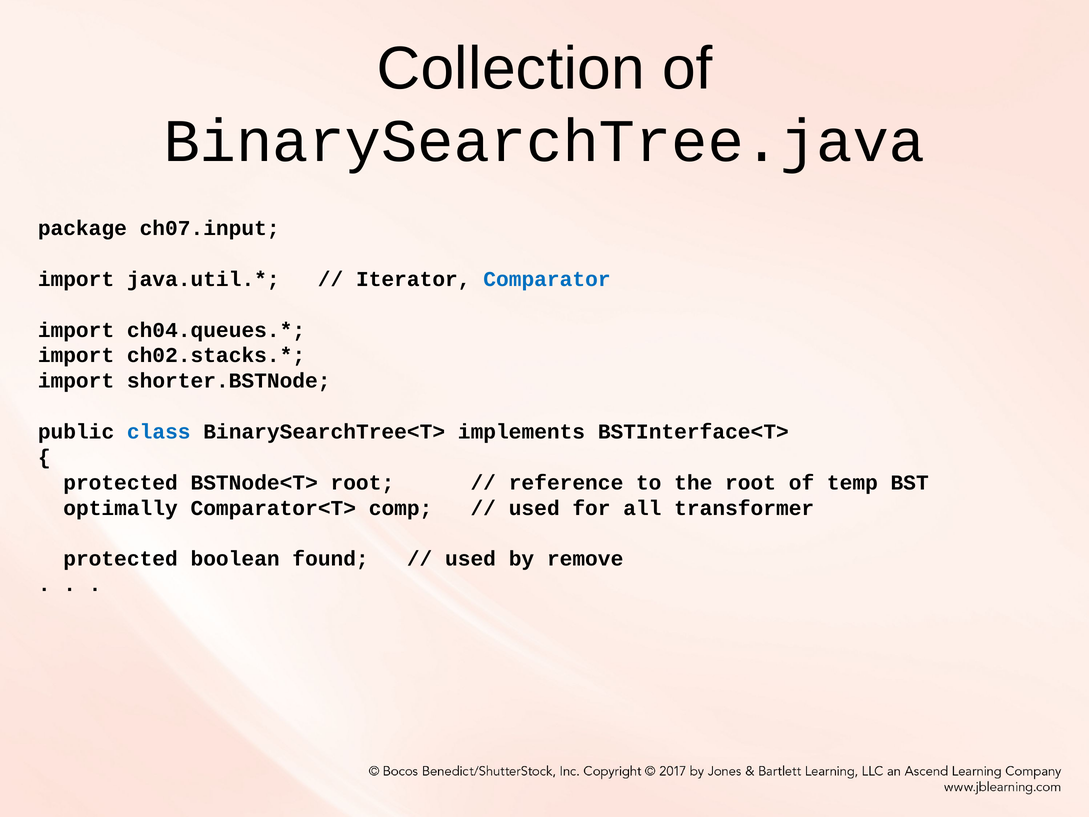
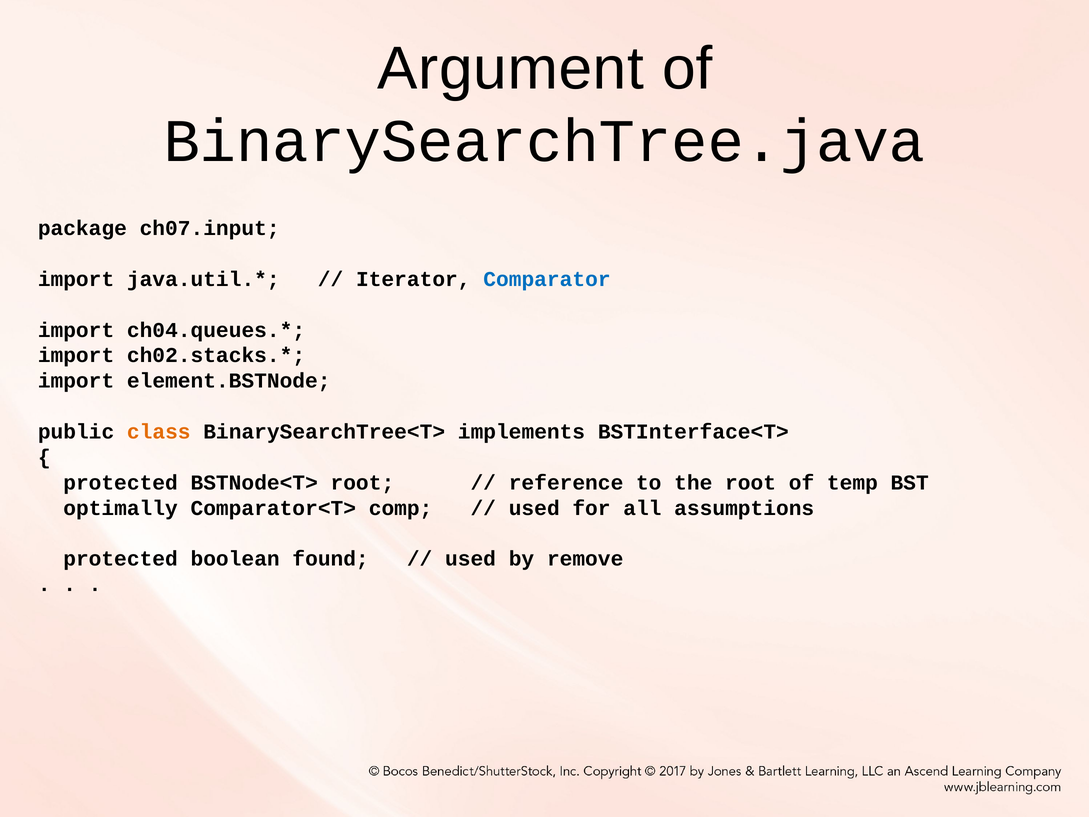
Collection: Collection -> Argument
shorter.BSTNode: shorter.BSTNode -> element.BSTNode
class colour: blue -> orange
transformer: transformer -> assumptions
